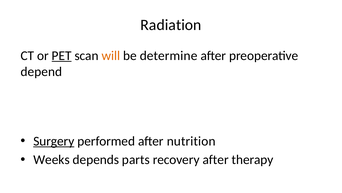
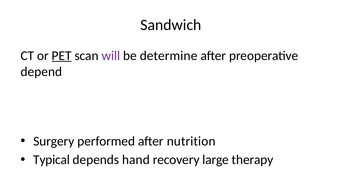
Radiation: Radiation -> Sandwich
will colour: orange -> purple
Surgery underline: present -> none
Weeks: Weeks -> Typical
parts: parts -> hand
recovery after: after -> large
